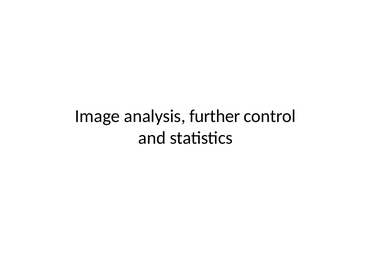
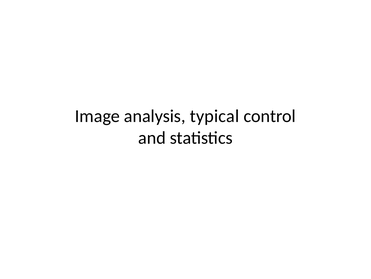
further: further -> typical
